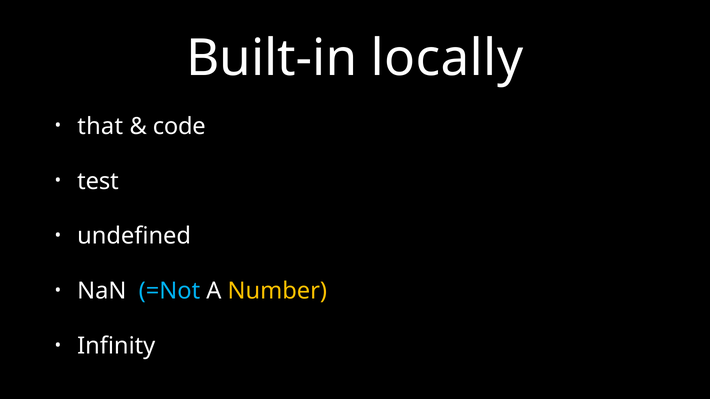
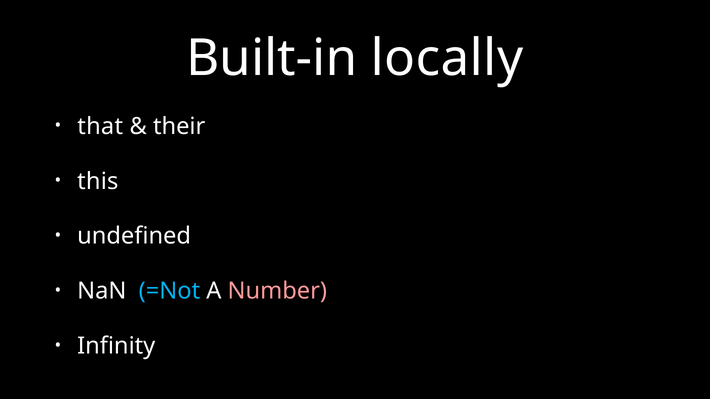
code: code -> their
test: test -> this
Number colour: yellow -> pink
